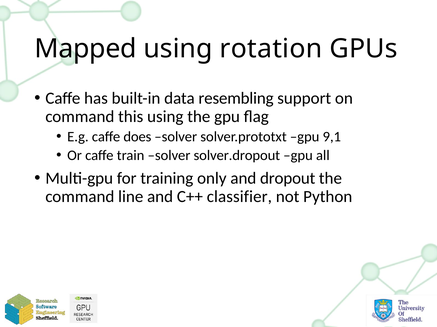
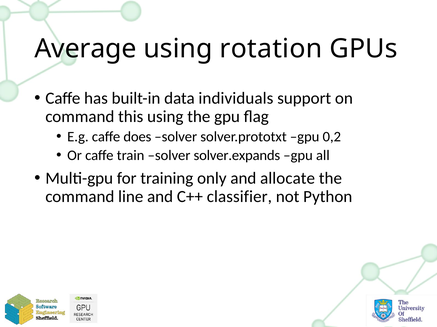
Mapped: Mapped -> Average
resembling: resembling -> individuals
9,1: 9,1 -> 0,2
solver.dropout: solver.dropout -> solver.expands
dropout: dropout -> allocate
